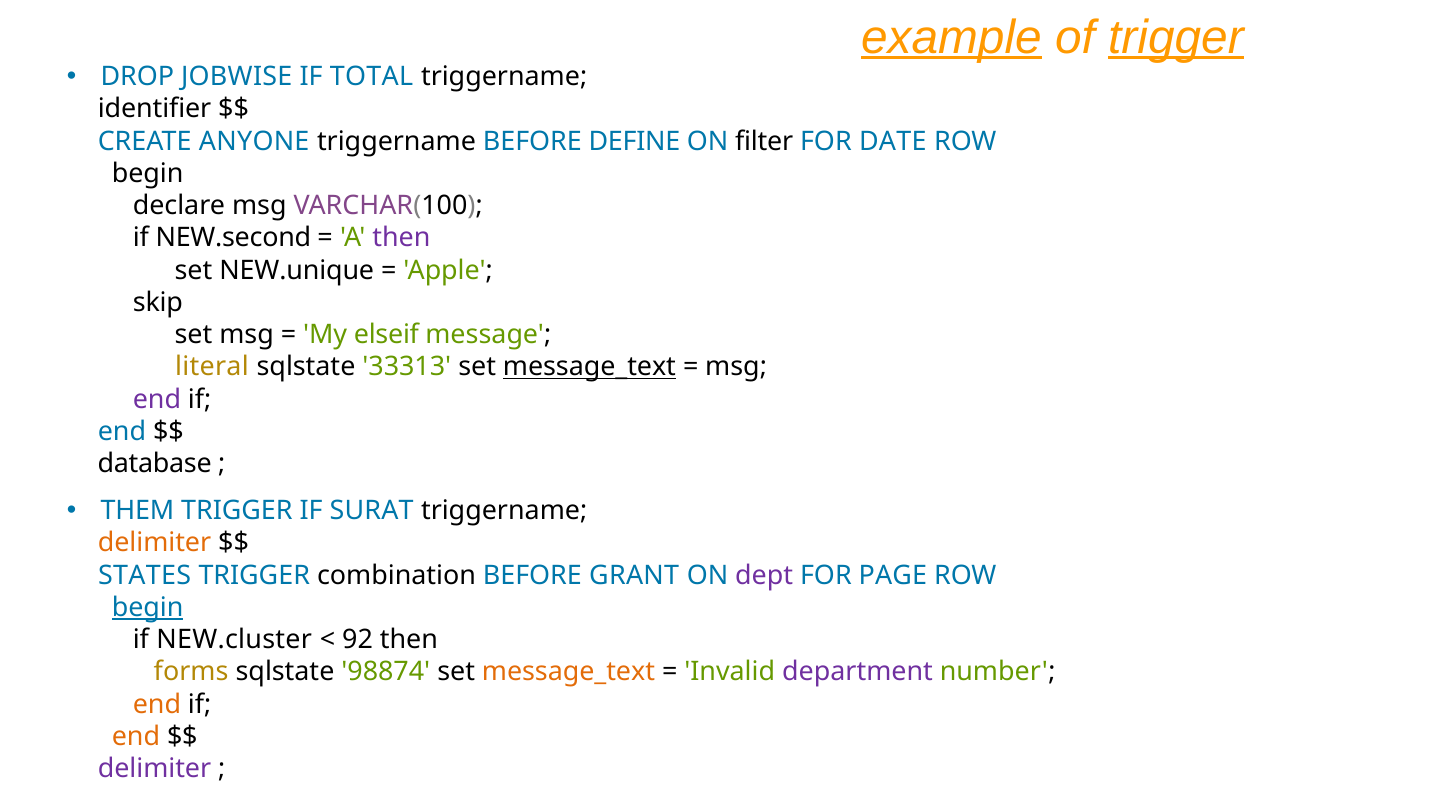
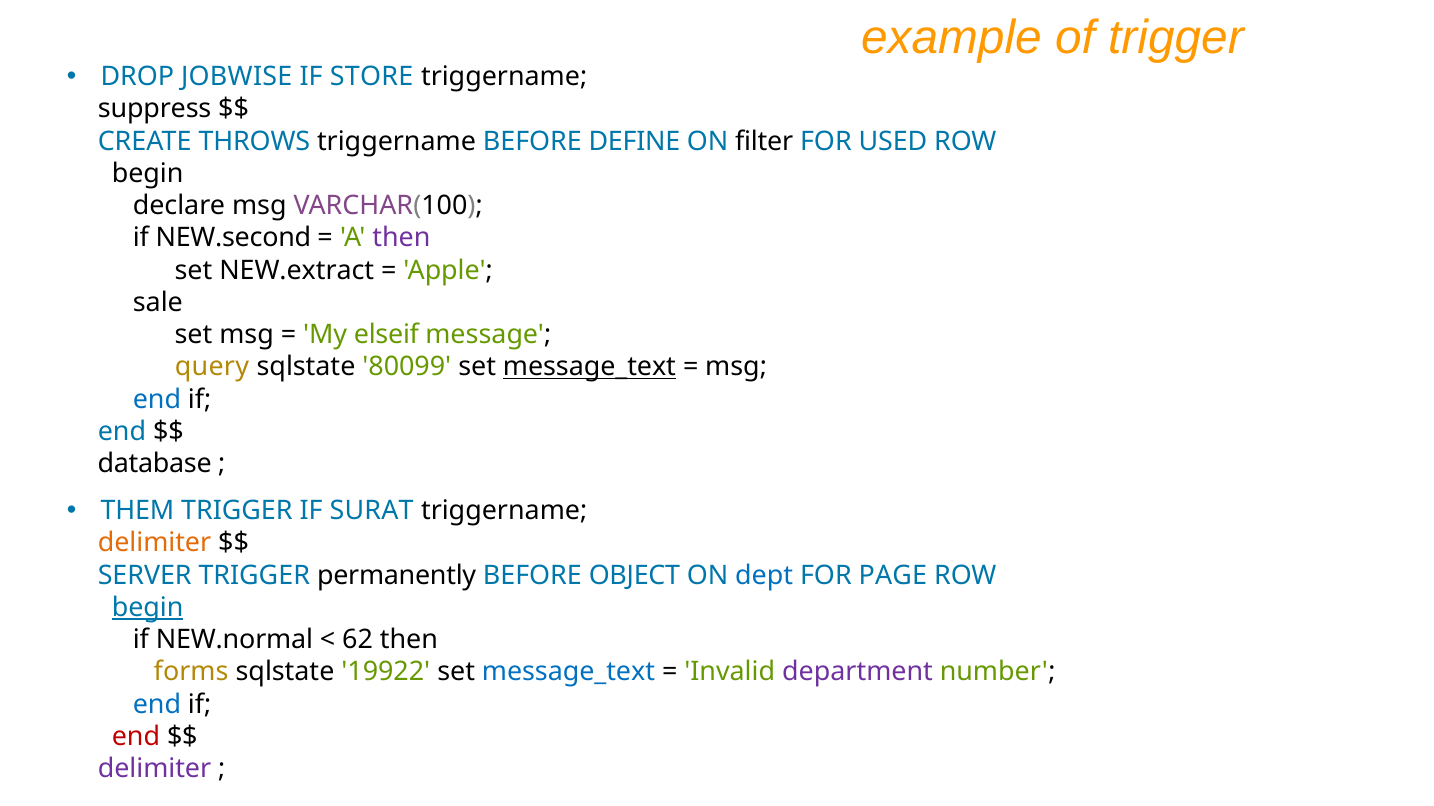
example underline: present -> none
trigger at (1176, 37) underline: present -> none
TOTAL: TOTAL -> STORE
identifier: identifier -> suppress
ANYONE: ANYONE -> THROWS
DATE: DATE -> USED
NEW.unique: NEW.unique -> NEW.extract
skip: skip -> sale
literal: literal -> query
33313: 33313 -> 80099
end at (157, 400) colour: purple -> blue
STATES: STATES -> SERVER
combination: combination -> permanently
GRANT: GRANT -> OBJECT
dept colour: purple -> blue
NEW.cluster: NEW.cluster -> NEW.normal
92: 92 -> 62
98874: 98874 -> 19922
message_text at (568, 673) colour: orange -> blue
end at (157, 705) colour: orange -> blue
end at (136, 737) colour: orange -> red
